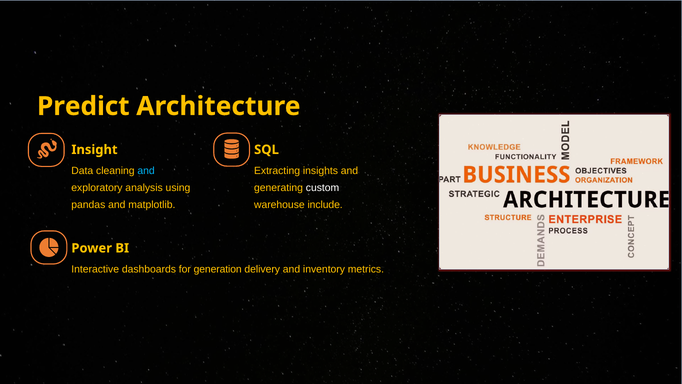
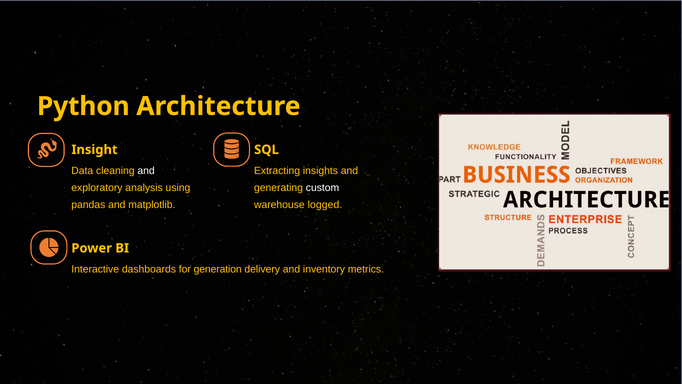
Predict: Predict -> Python
and at (146, 171) colour: light blue -> white
include: include -> logged
